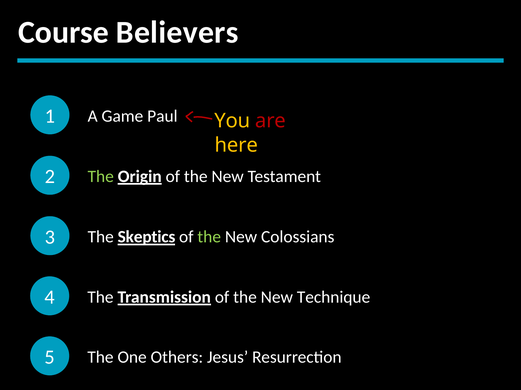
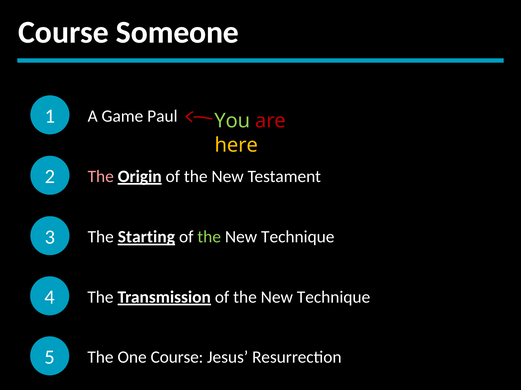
Believers: Believers -> Someone
You colour: yellow -> light green
The at (101, 177) colour: light green -> pink
Skeptics: Skeptics -> Starting
Colossians at (298, 237): Colossians -> Technique
One Others: Others -> Course
